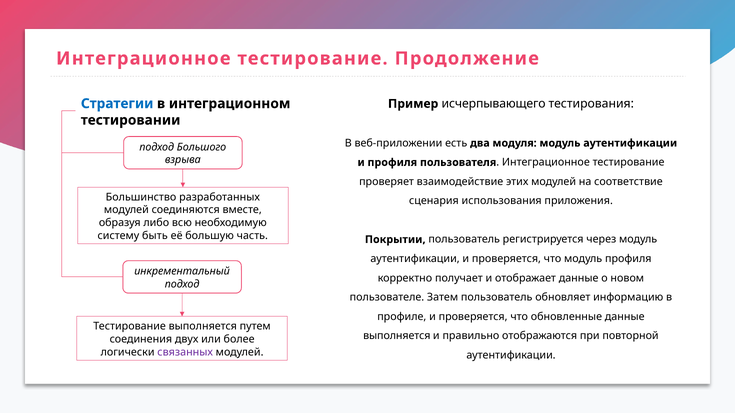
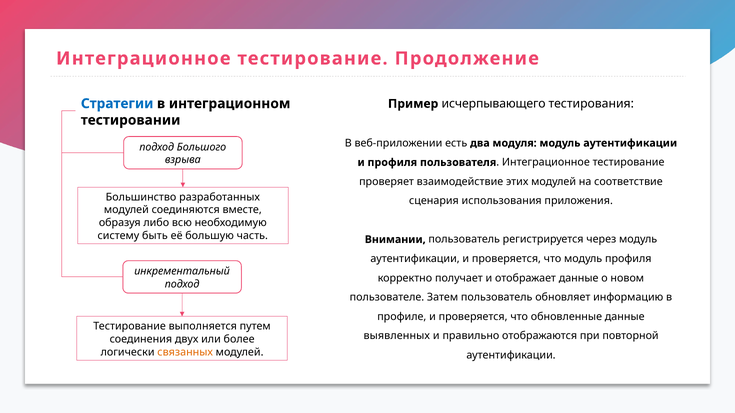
Покрытии: Покрытии -> Внимании
выполняется at (397, 336): выполняется -> выявленных
связанных colour: purple -> orange
